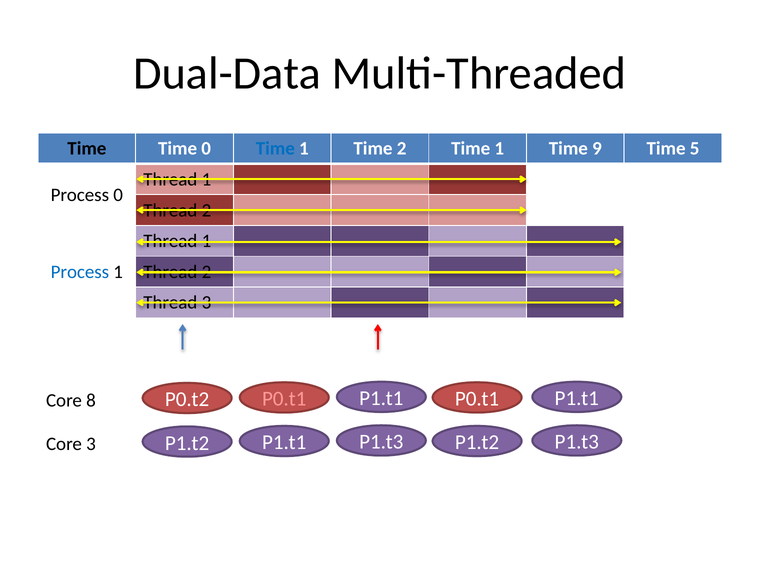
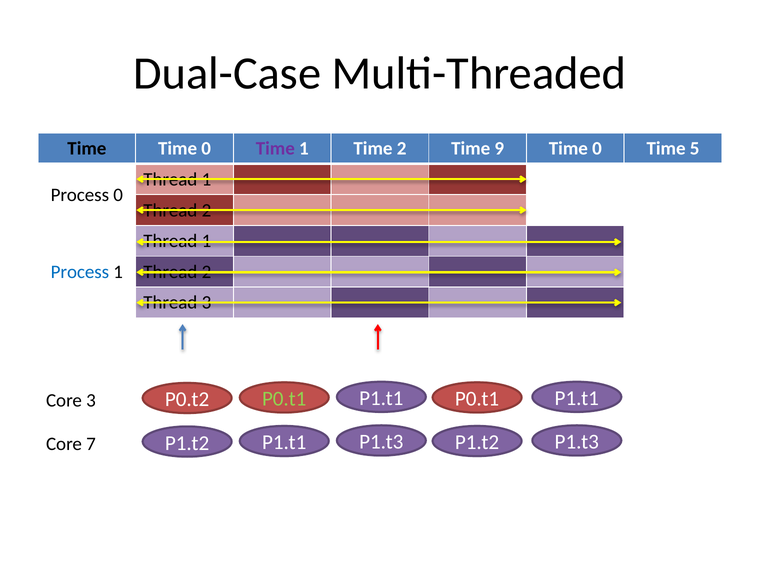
Dual-Data: Dual-Data -> Dual-Case
Time at (275, 149) colour: blue -> purple
2 Time 1: 1 -> 9
9 at (597, 149): 9 -> 0
P0.t1 at (284, 399) colour: pink -> light green
Core 8: 8 -> 3
Core 3: 3 -> 7
